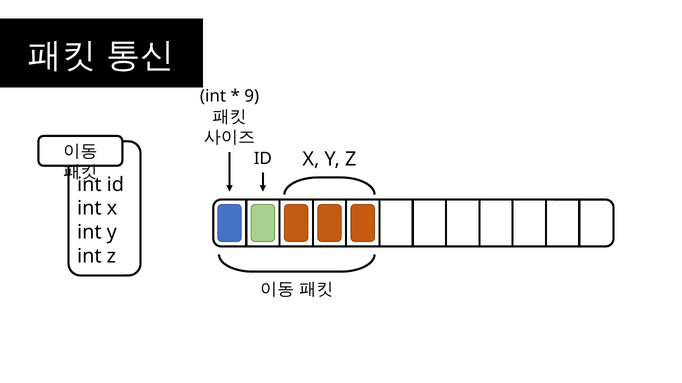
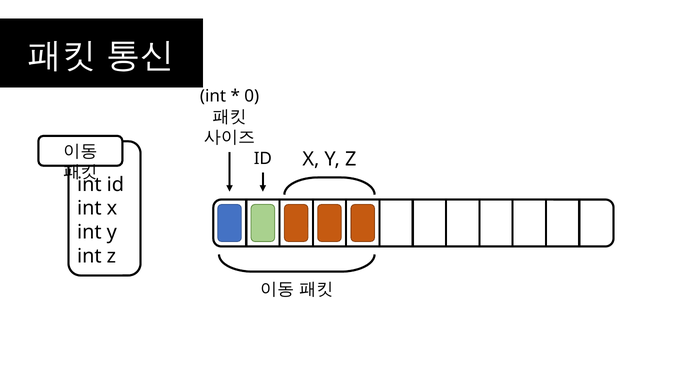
9: 9 -> 0
